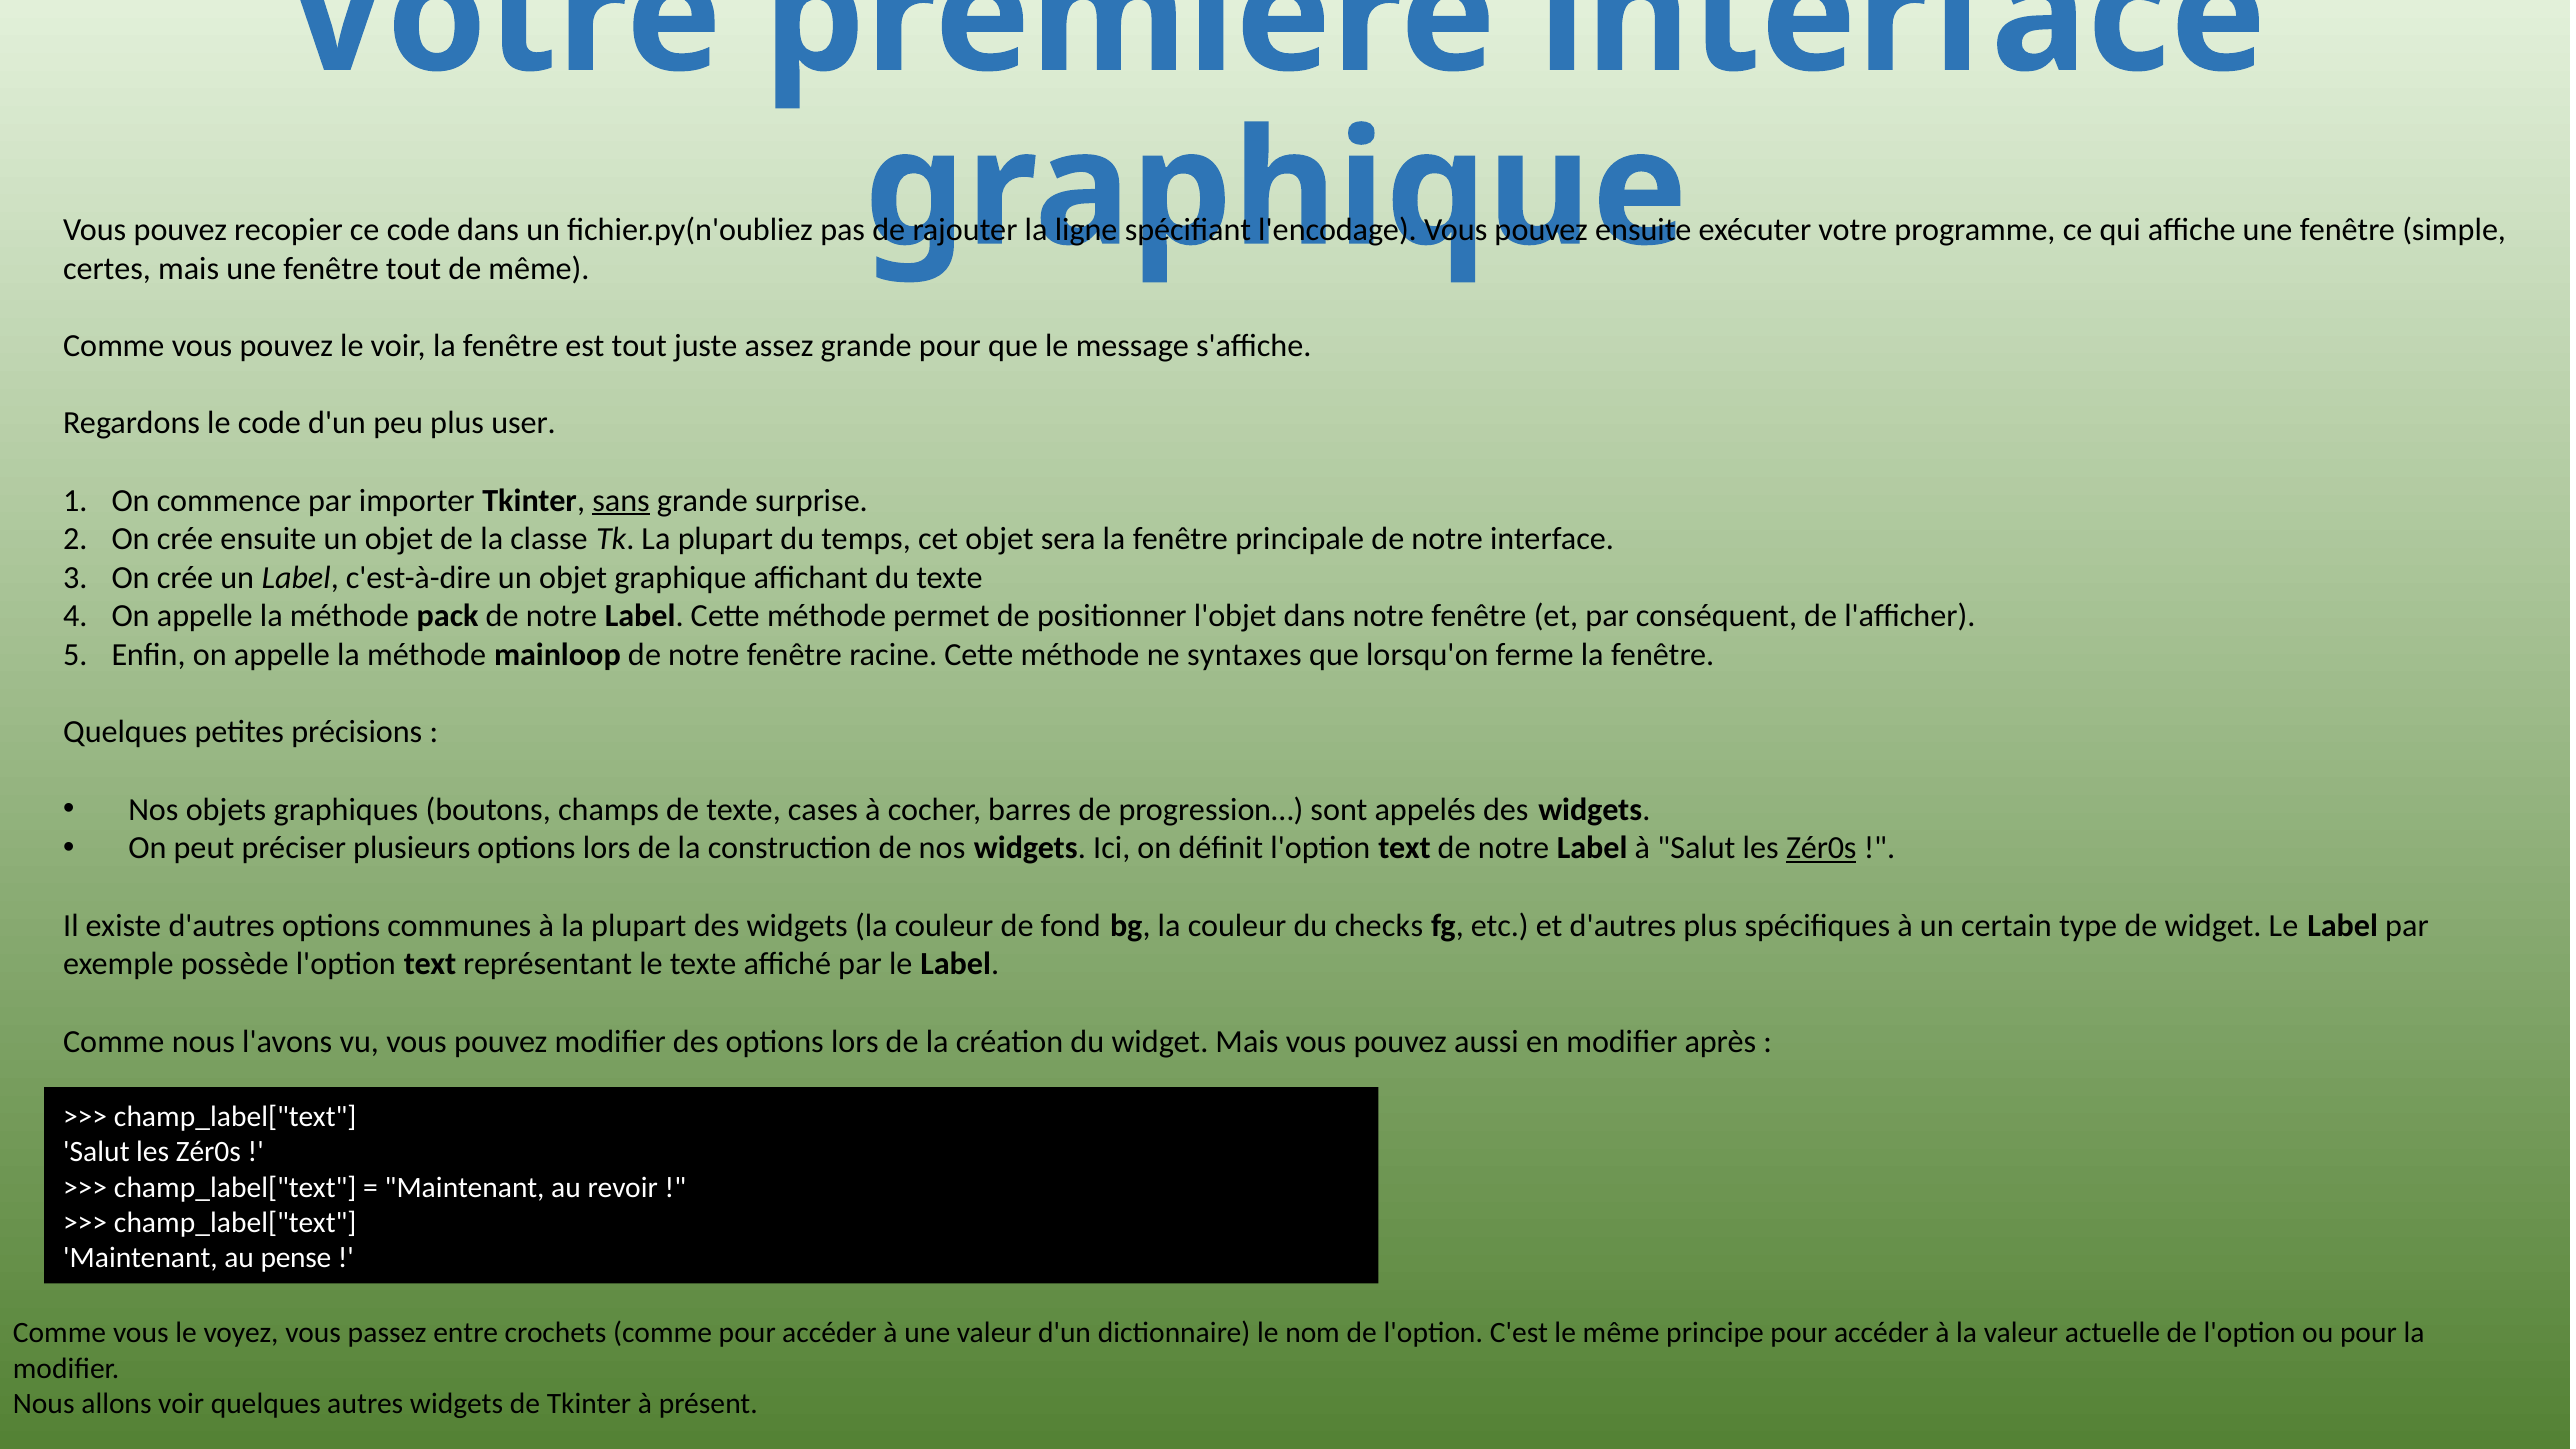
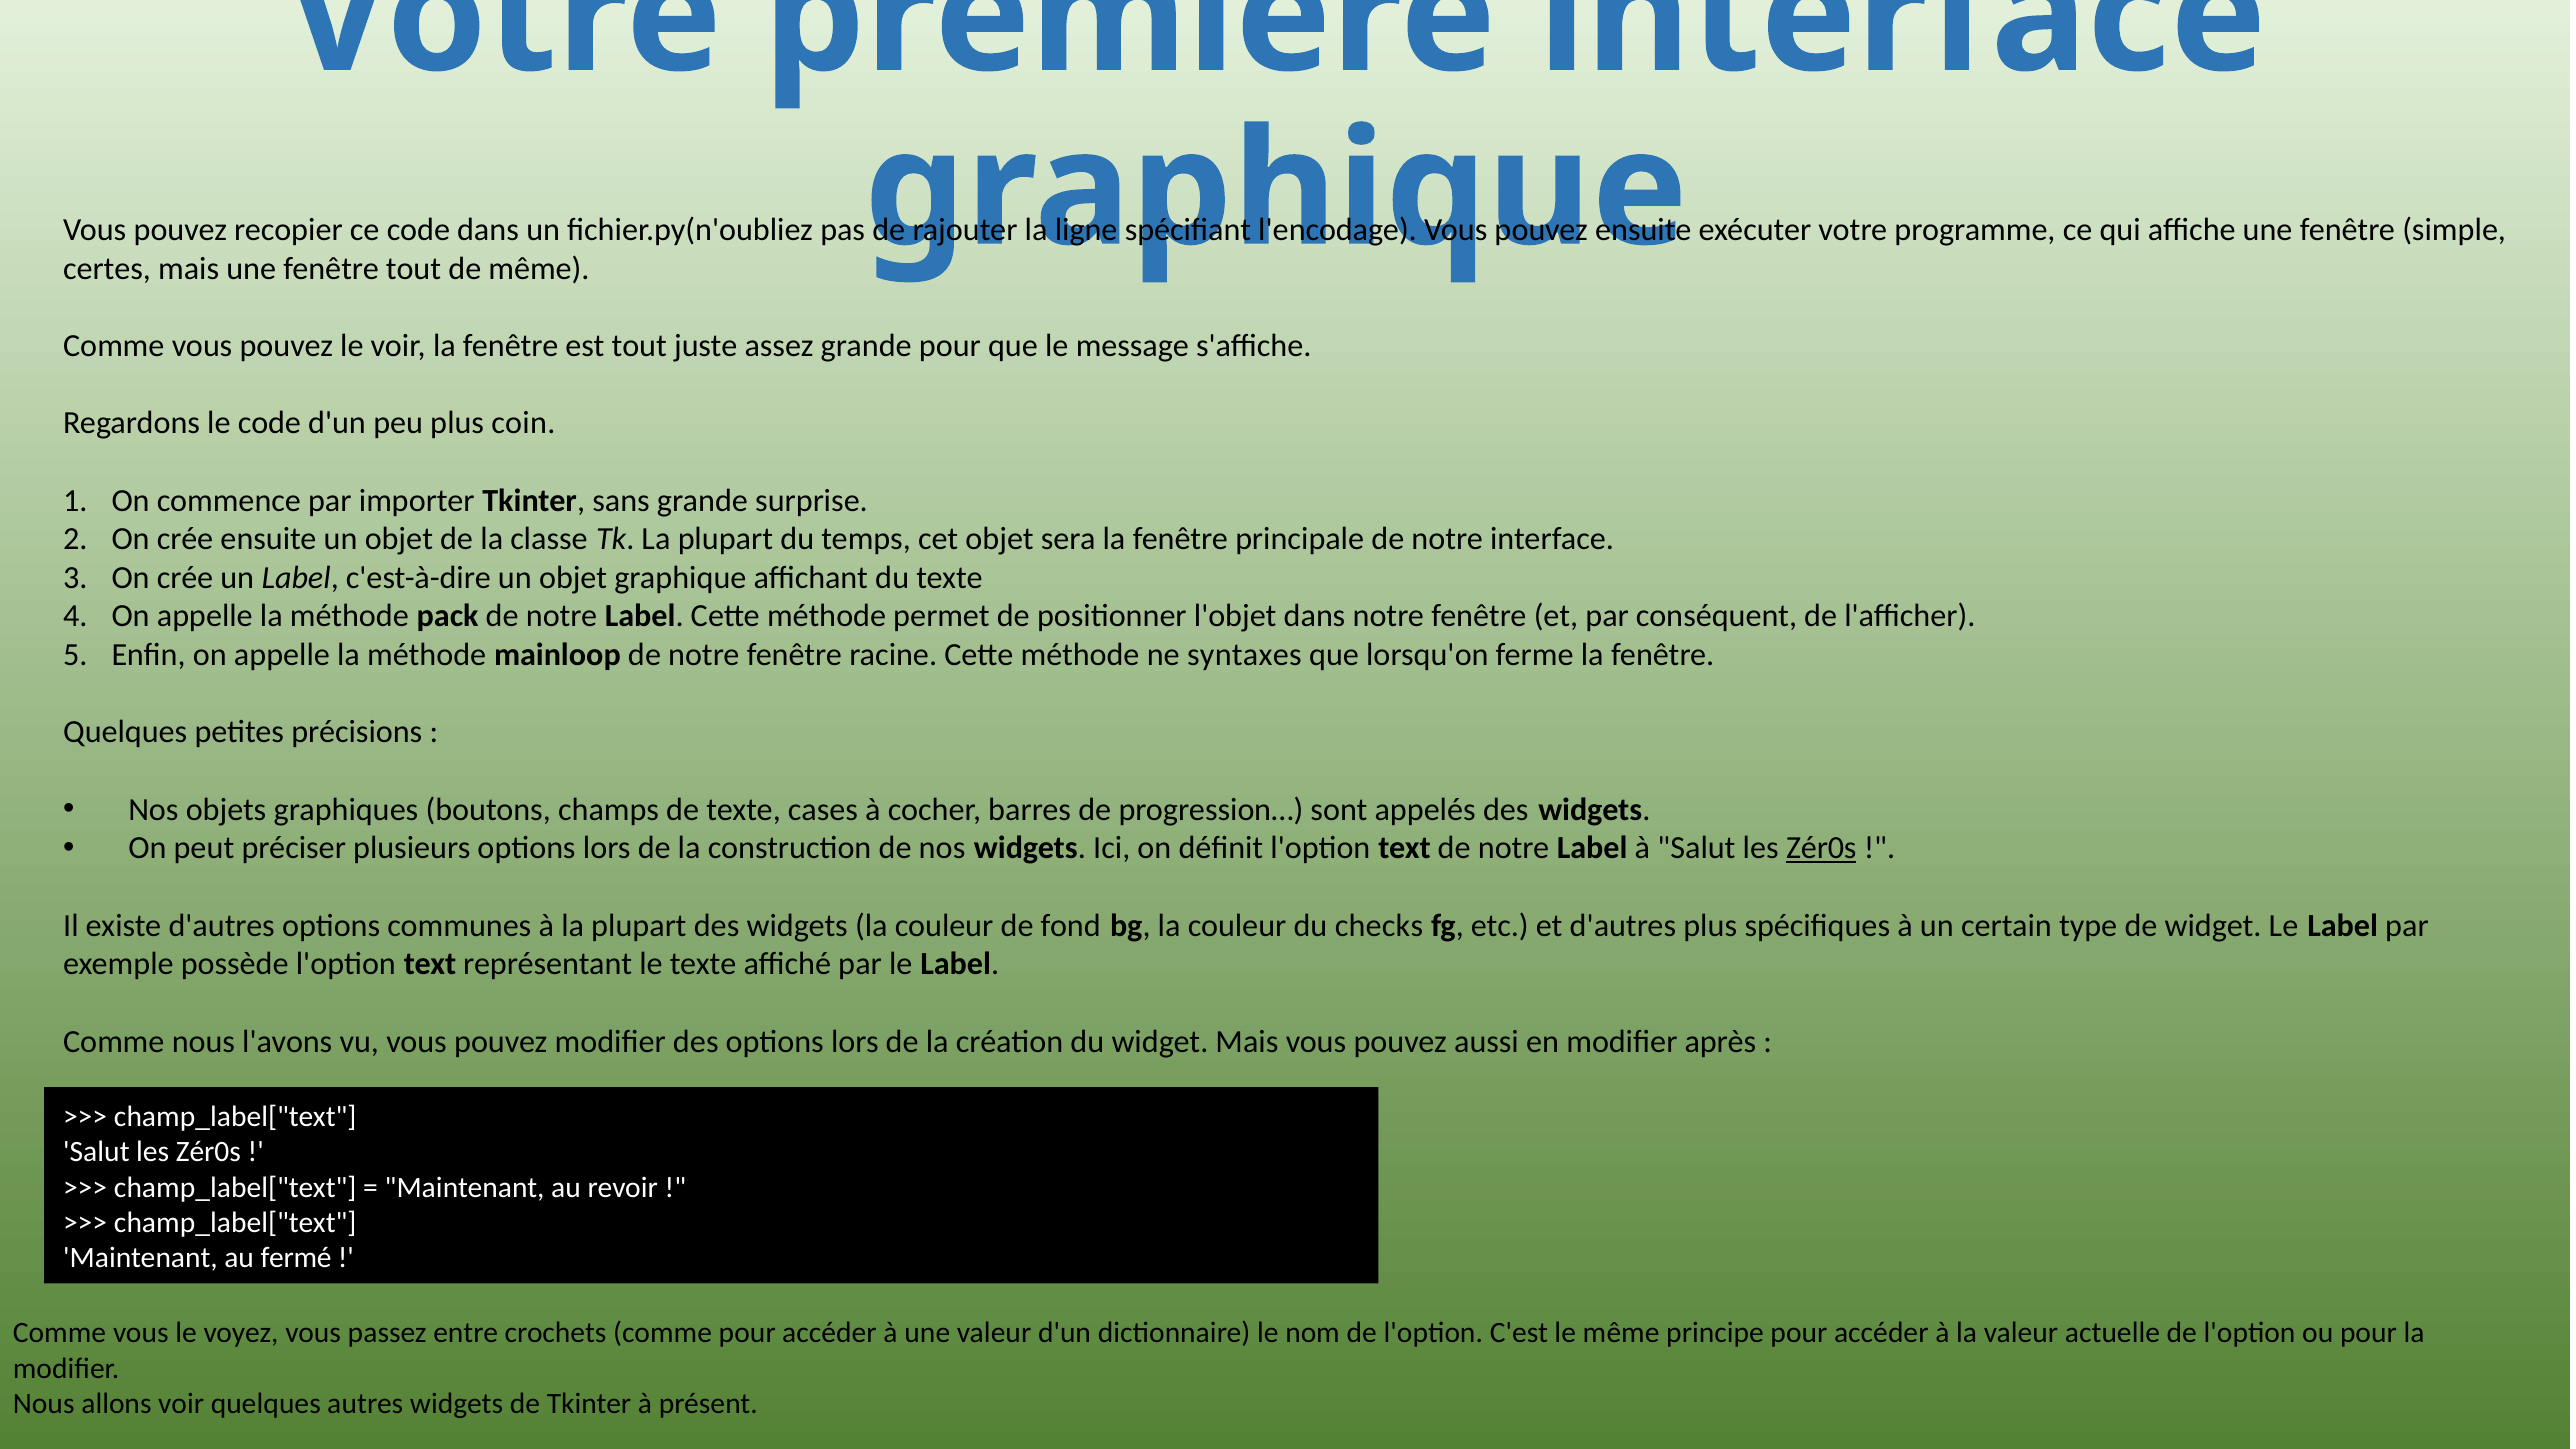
user: user -> coin
sans underline: present -> none
pense: pense -> fermé
